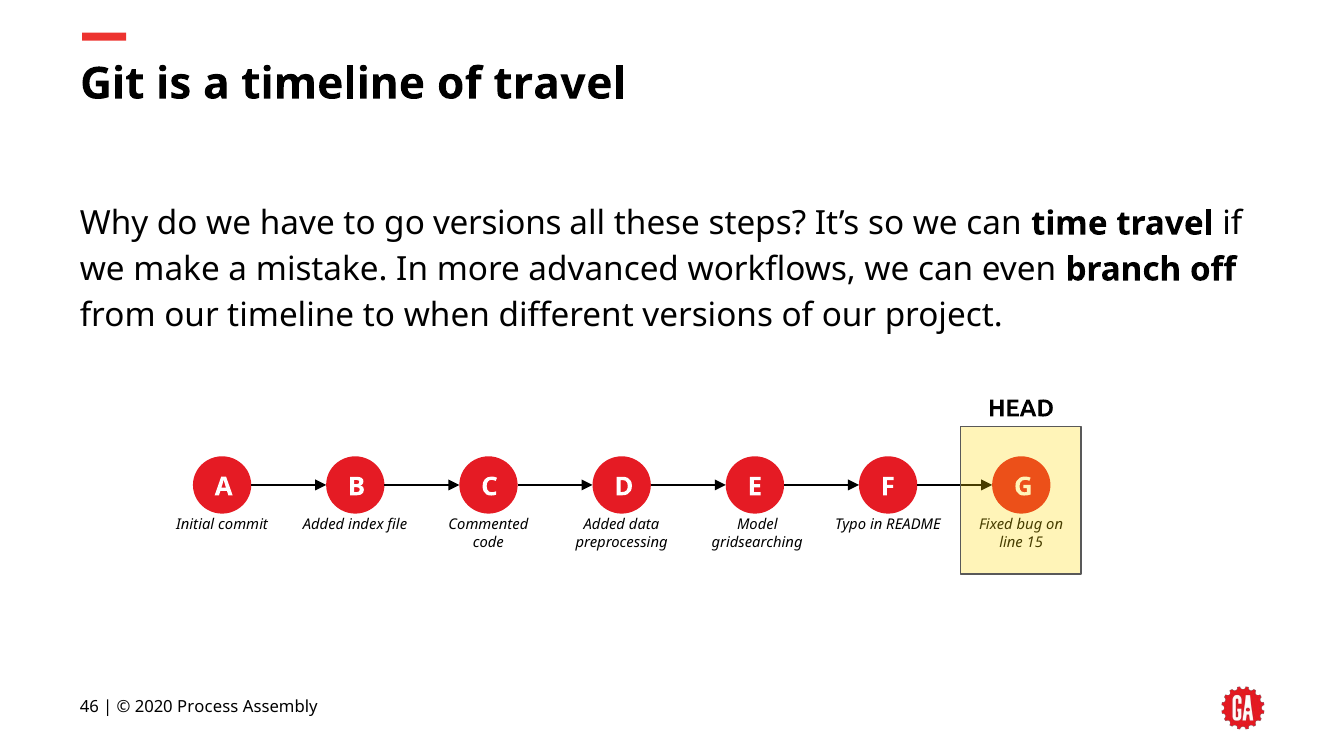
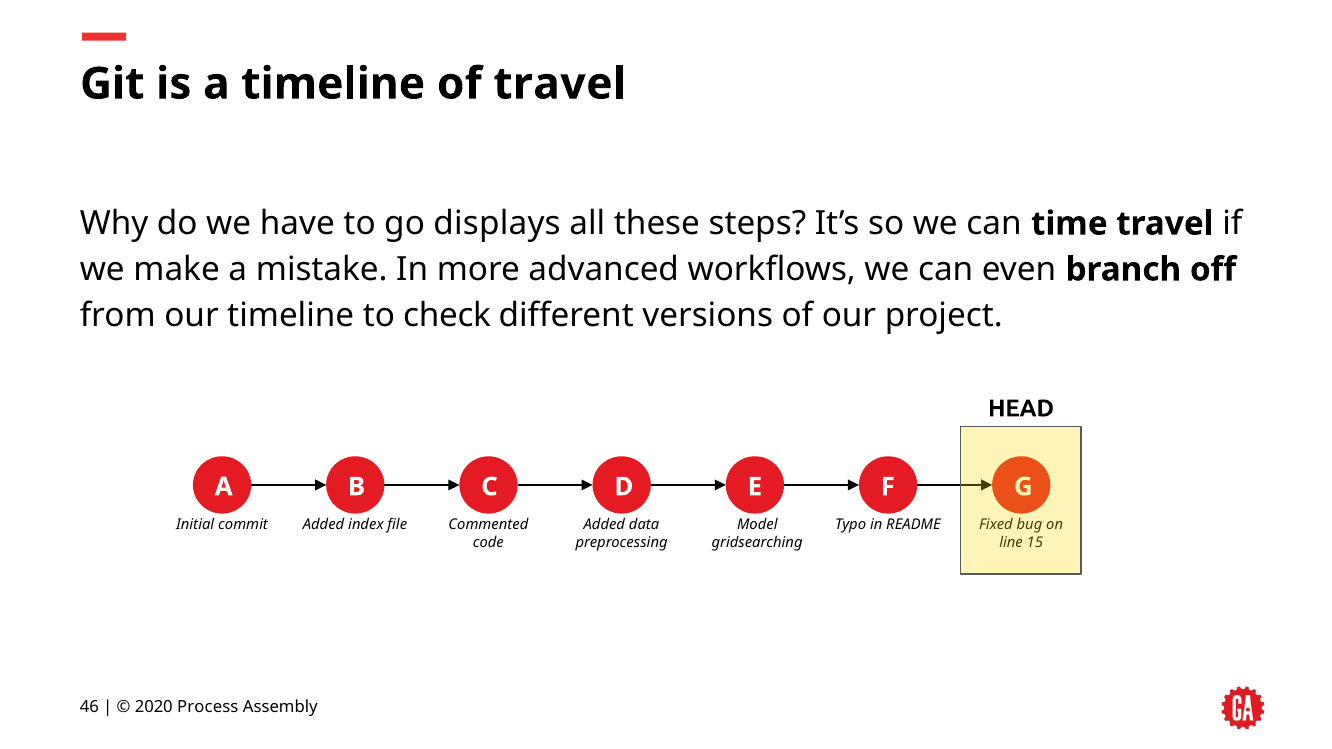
go versions: versions -> displays
when: when -> check
